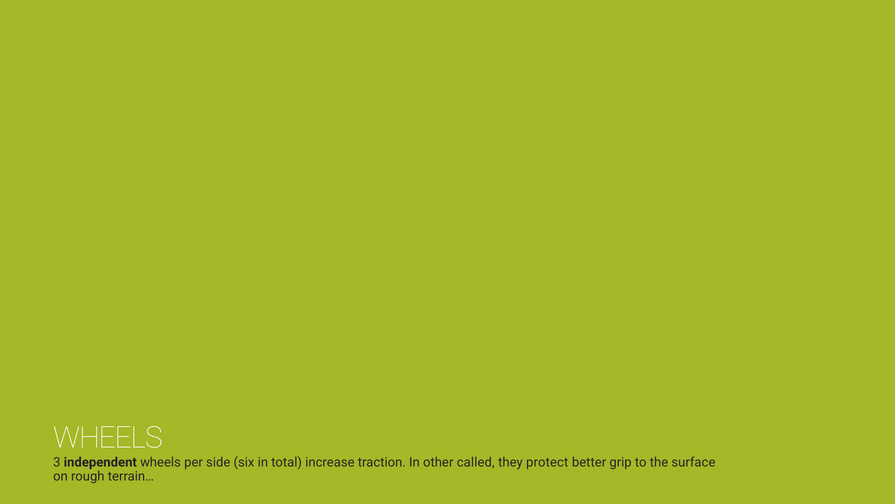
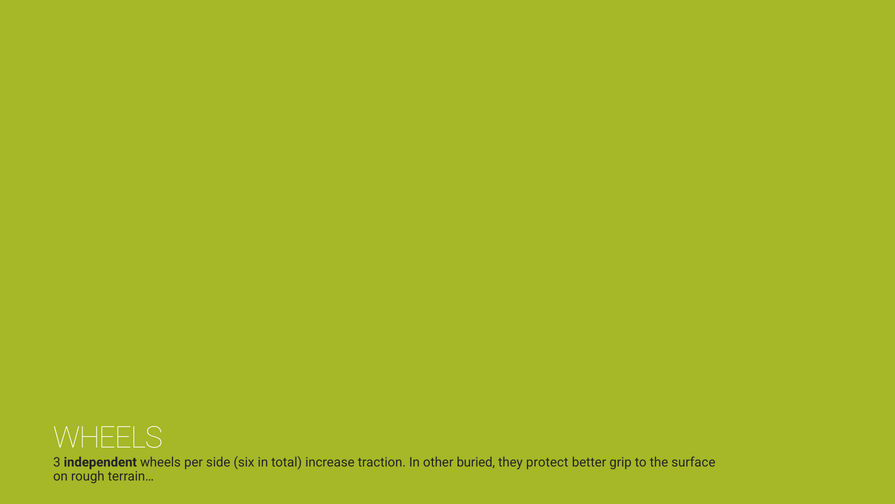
called: called -> buried
